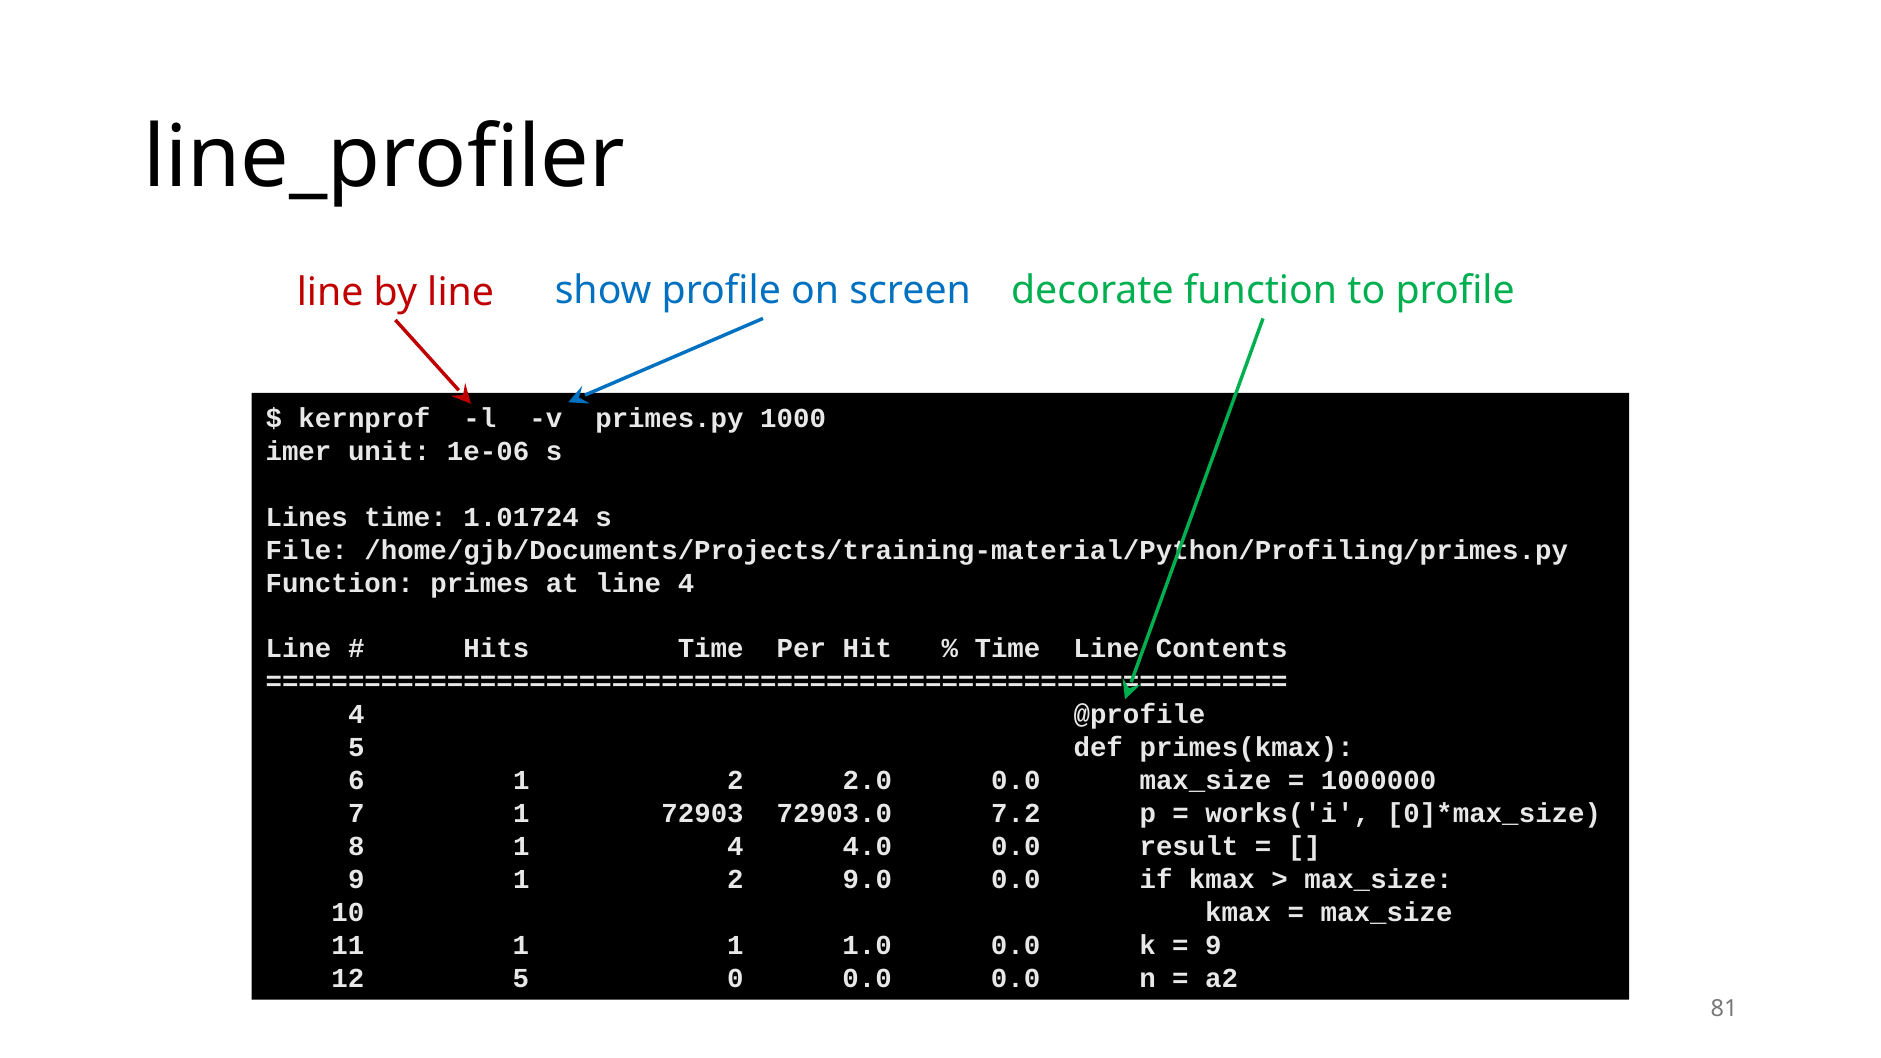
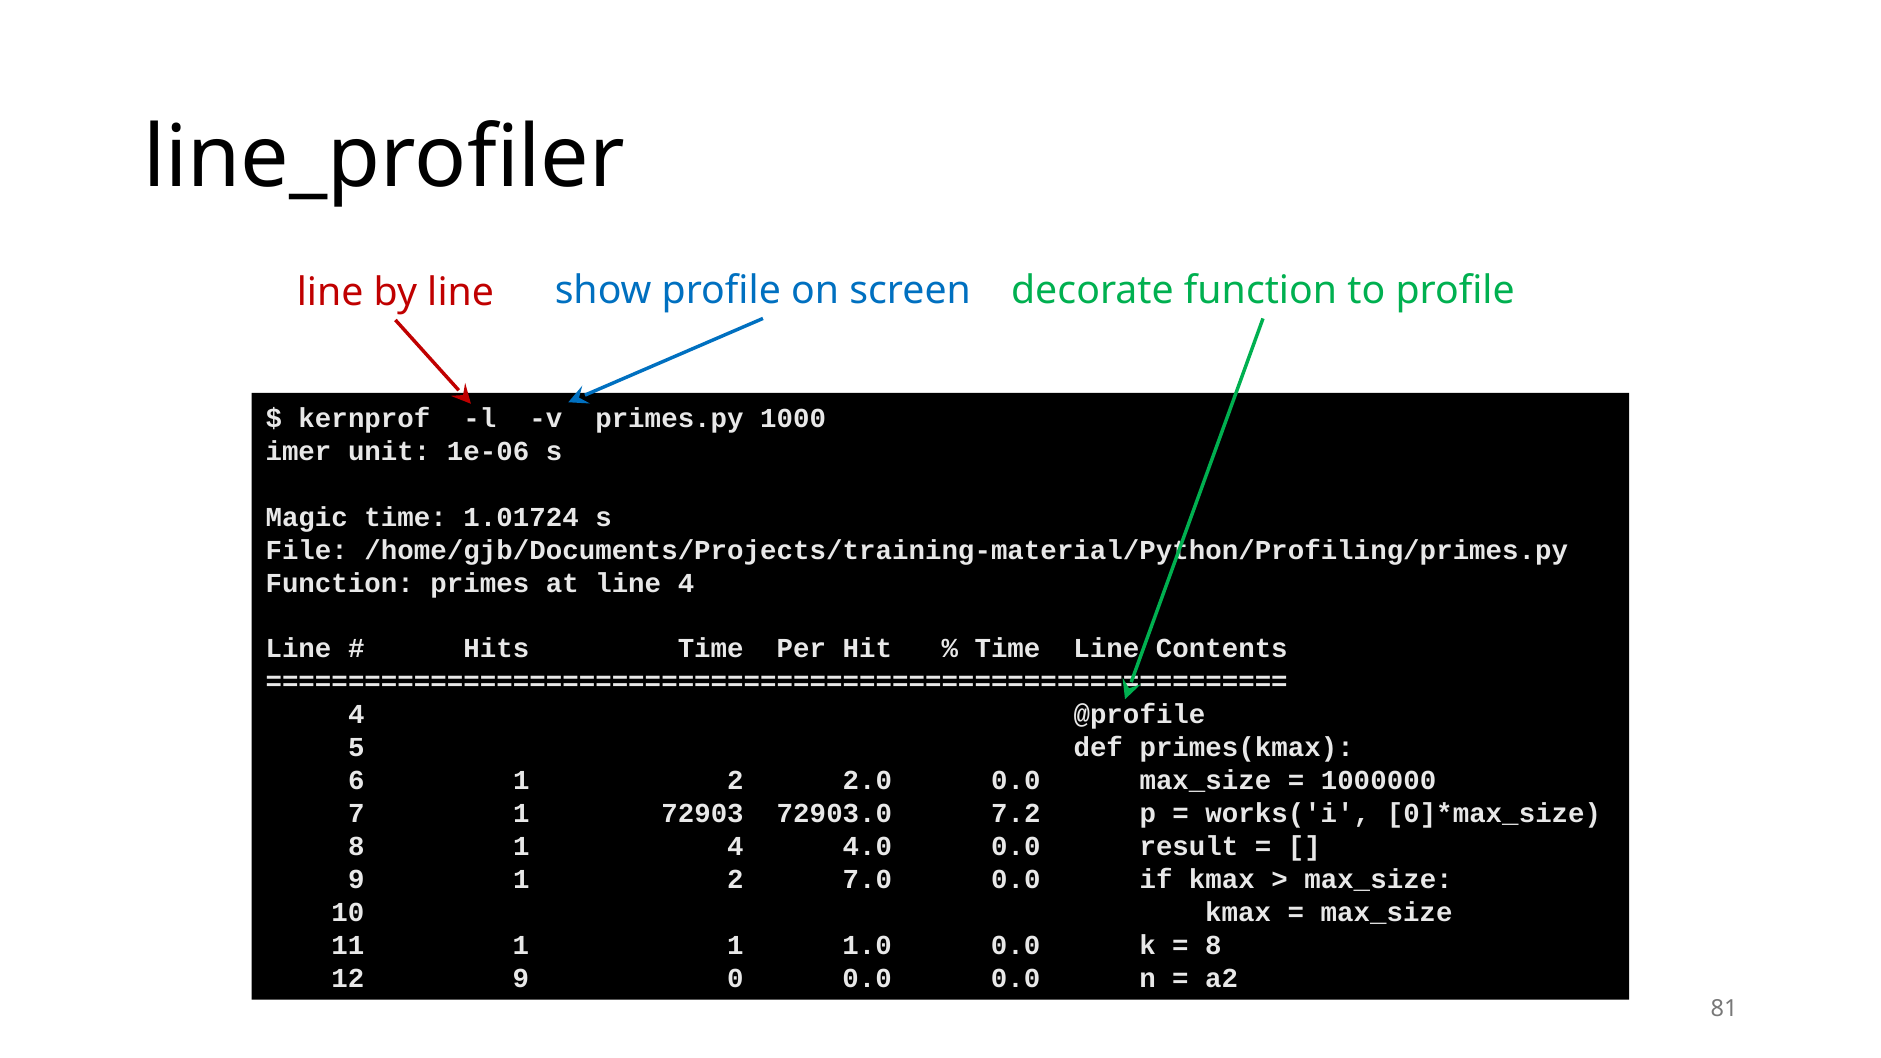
Lines: Lines -> Magic
9.0: 9.0 -> 7.0
9 at (1213, 945): 9 -> 8
12 5: 5 -> 9
